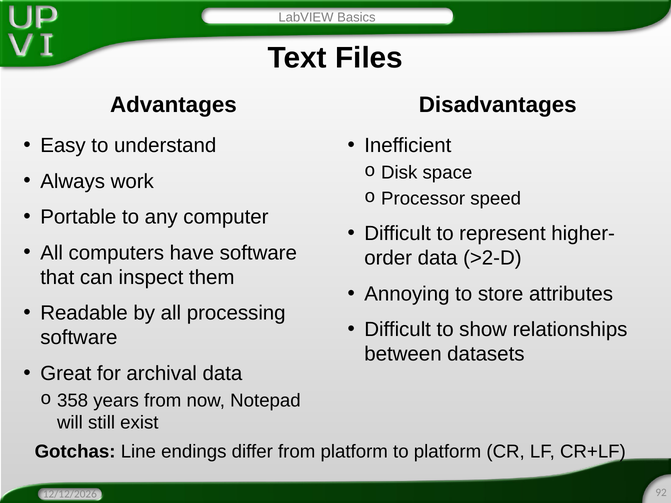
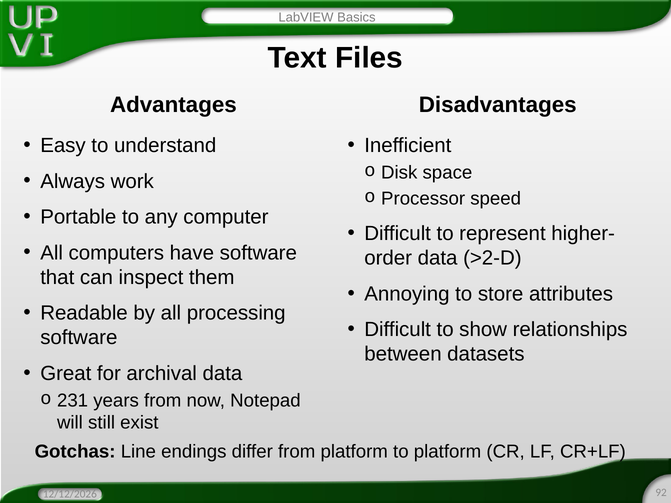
358: 358 -> 231
